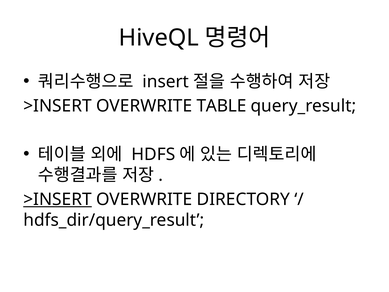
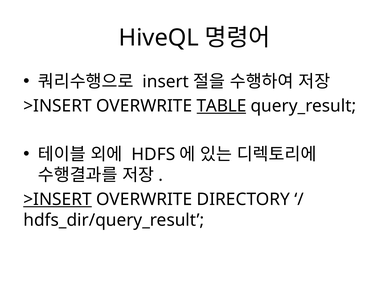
TABLE underline: none -> present
